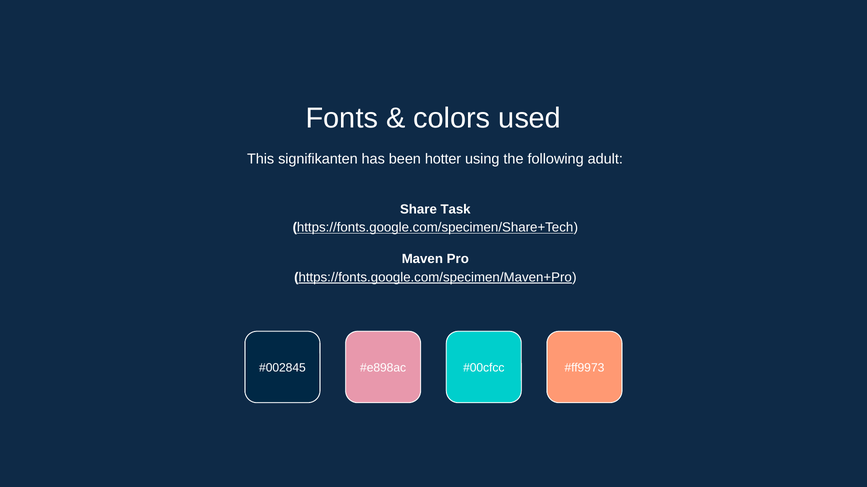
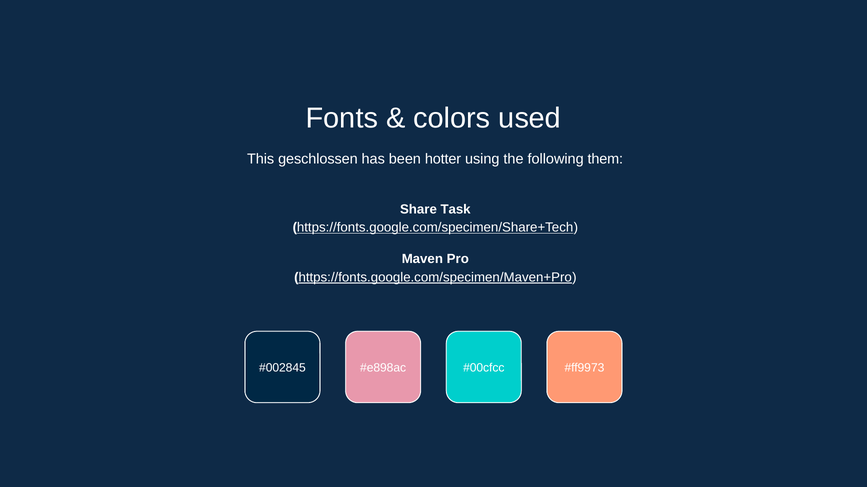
signifikanten: signifikanten -> geschlossen
adult: adult -> them
